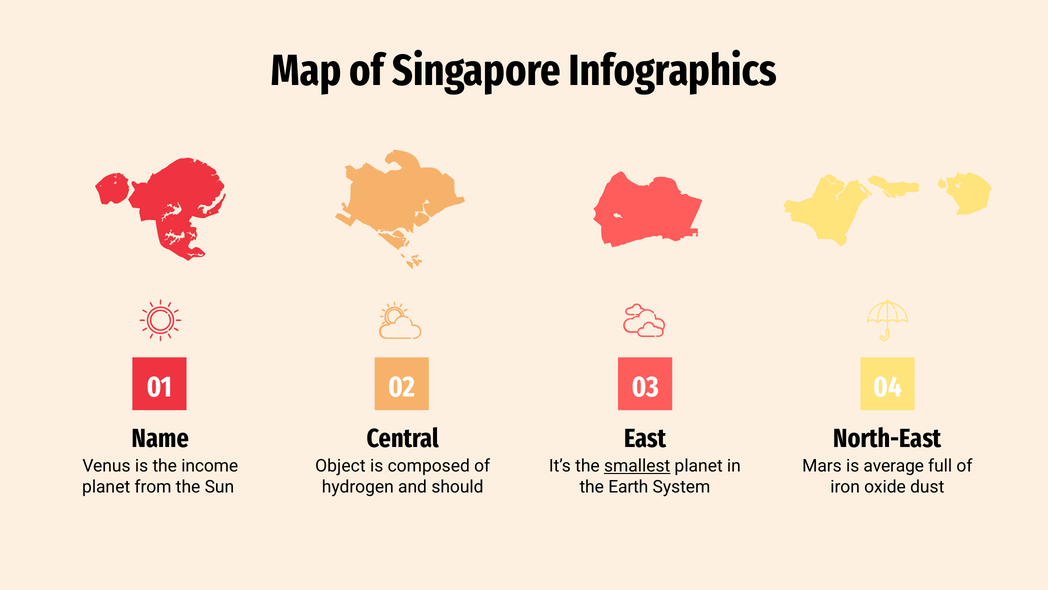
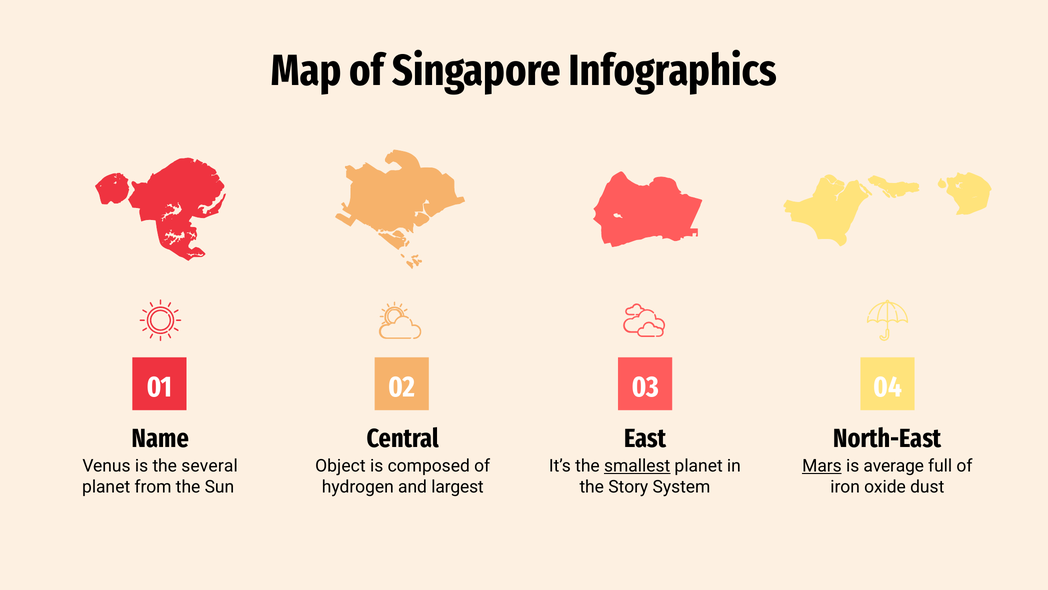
income: income -> several
Mars underline: none -> present
should: should -> largest
Earth: Earth -> Story
